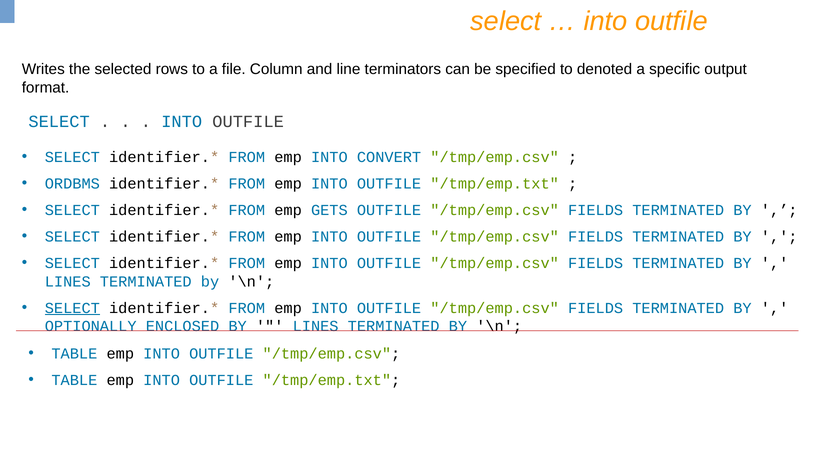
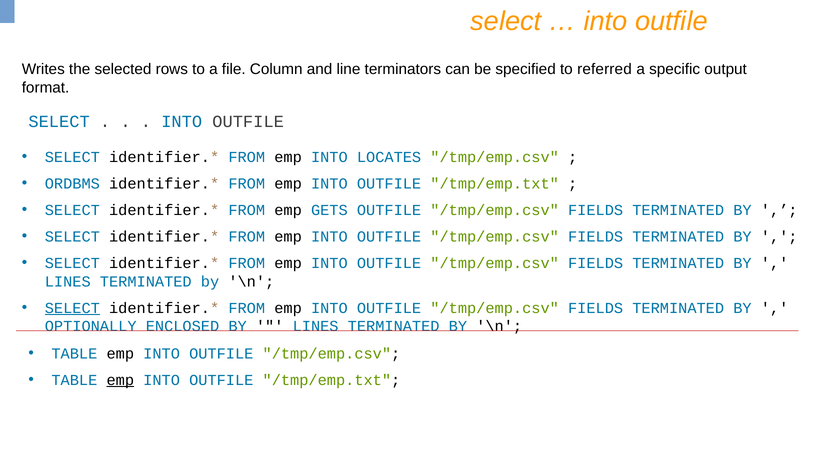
denoted: denoted -> referred
CONVERT: CONVERT -> LOCATES
emp at (120, 380) underline: none -> present
